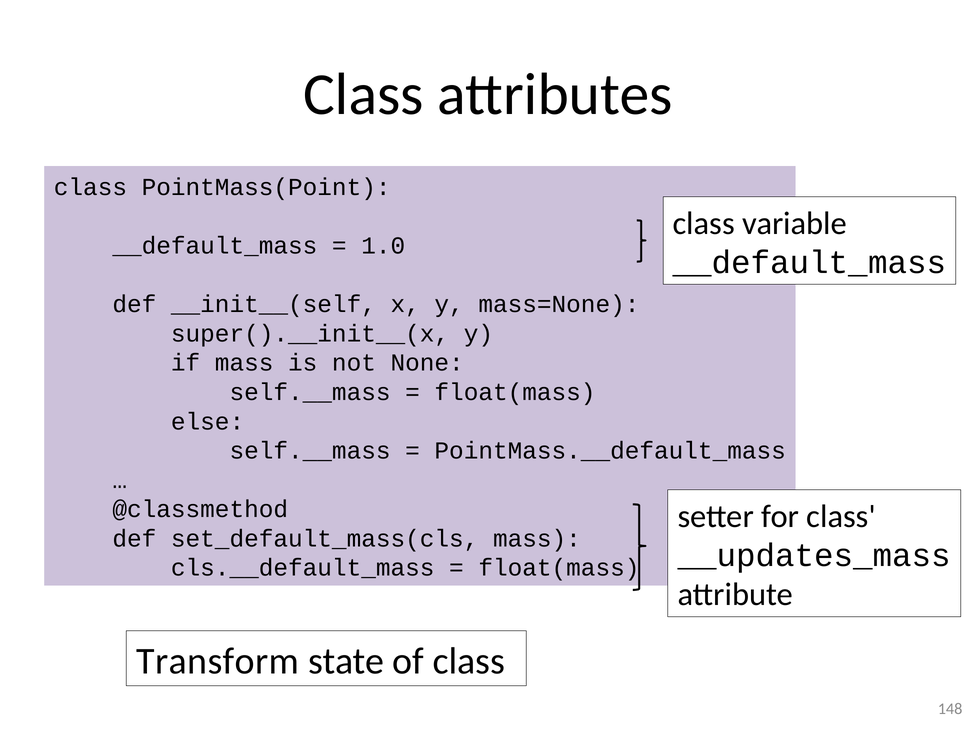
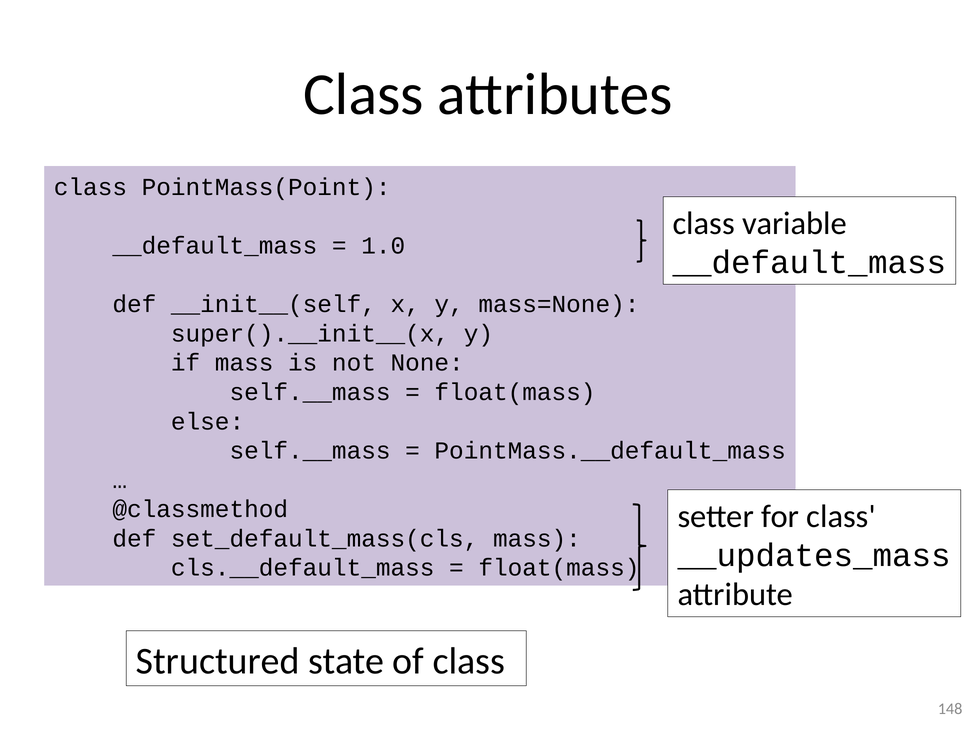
Transform: Transform -> Structured
